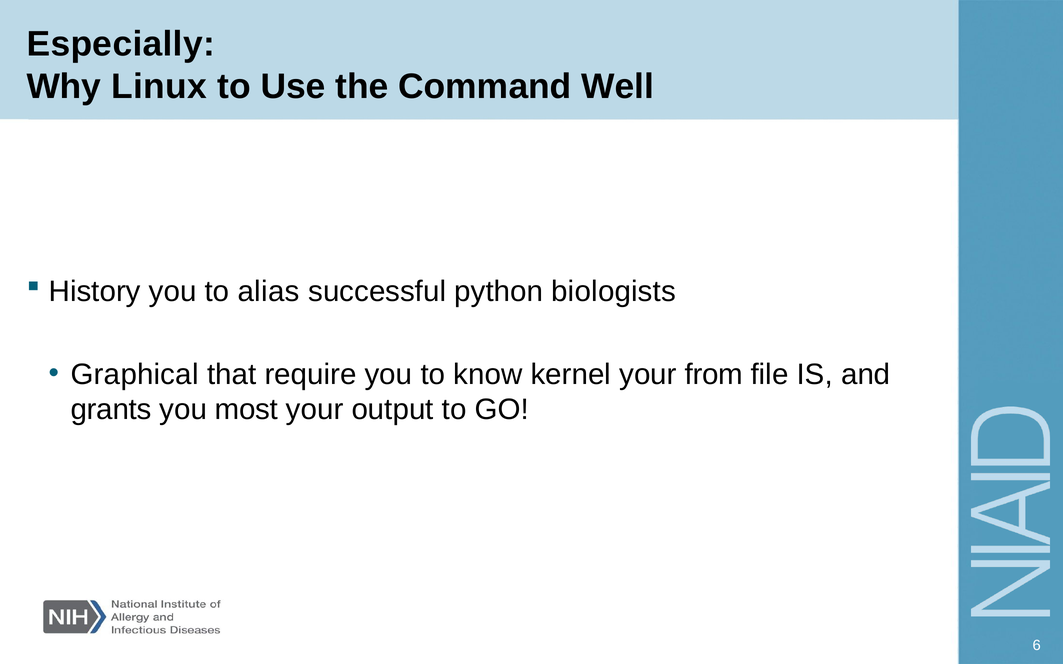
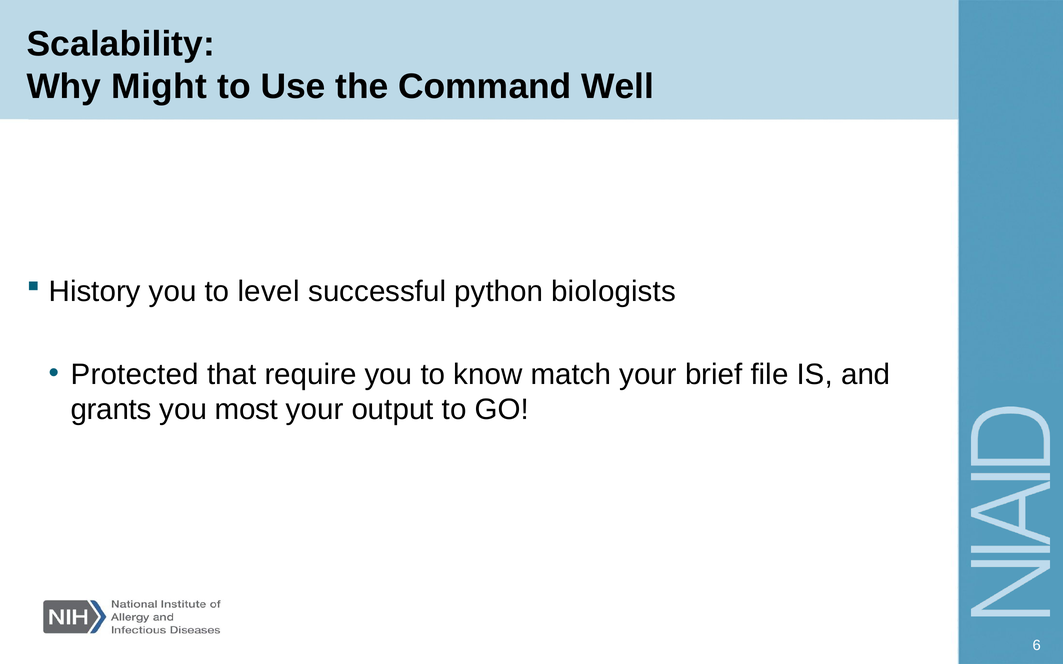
Especially: Especially -> Scalability
Linux: Linux -> Might
alias: alias -> level
Graphical: Graphical -> Protected
kernel: kernel -> match
from: from -> brief
